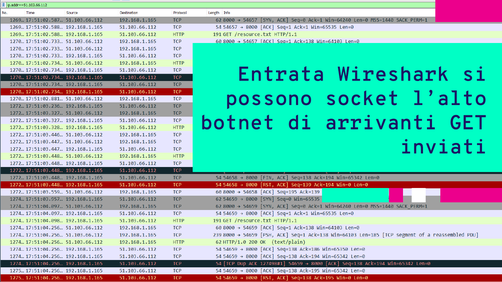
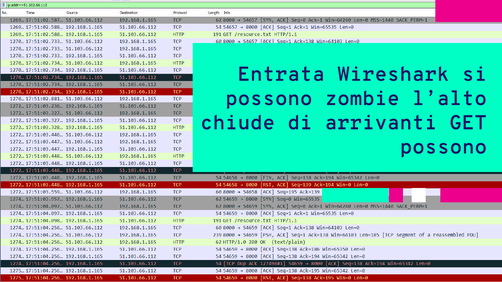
socket: socket -> zombie
botnet: botnet -> chiude
inviati at (443, 147): inviati -> possono
